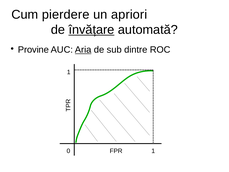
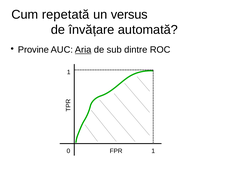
pierdere: pierdere -> repetată
apriori: apriori -> versus
învățare underline: present -> none
